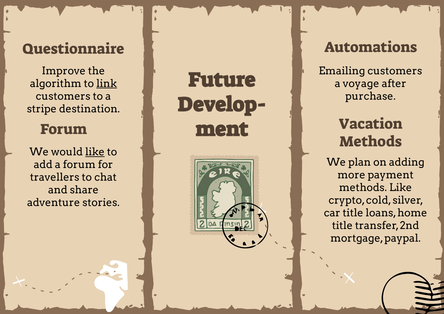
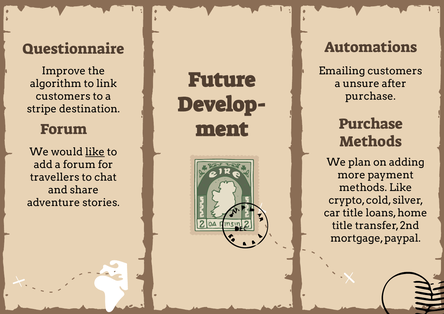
link underline: present -> none
voyage: voyage -> unsure
Vacation at (371, 124): Vacation -> Purchase
